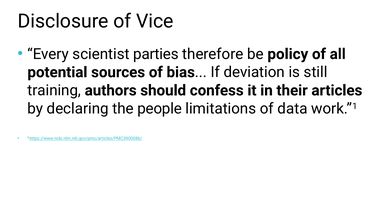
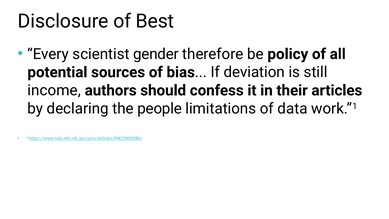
Vice: Vice -> Best
parties: parties -> gender
training: training -> income
